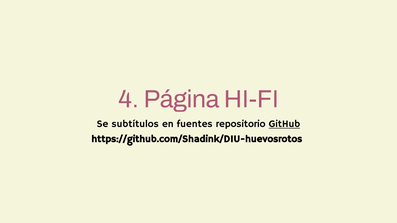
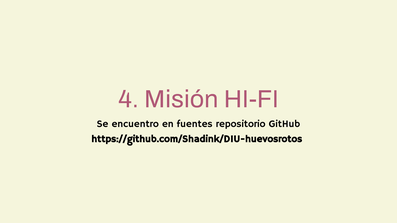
Página: Página -> Misión
subtítulos: subtítulos -> encuentro
GitHub underline: present -> none
